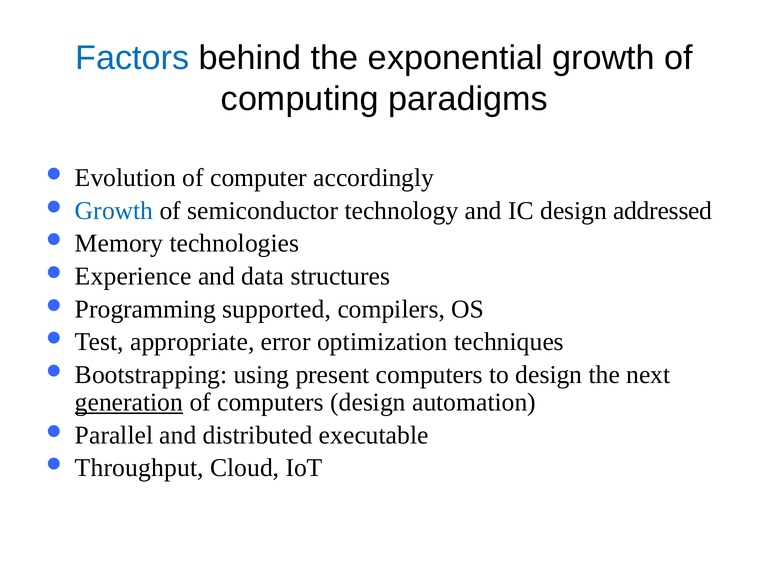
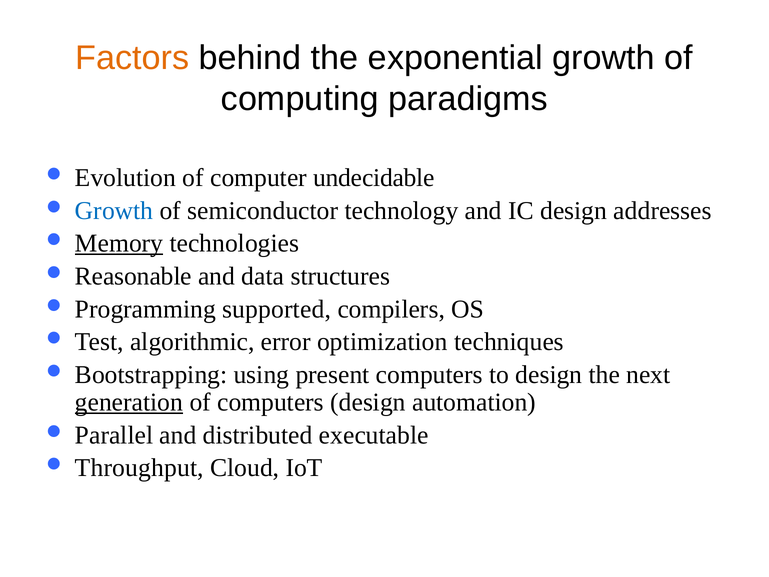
Factors colour: blue -> orange
accordingly: accordingly -> undecidable
addressed: addressed -> addresses
Memory underline: none -> present
Experience: Experience -> Reasonable
appropriate: appropriate -> algorithmic
